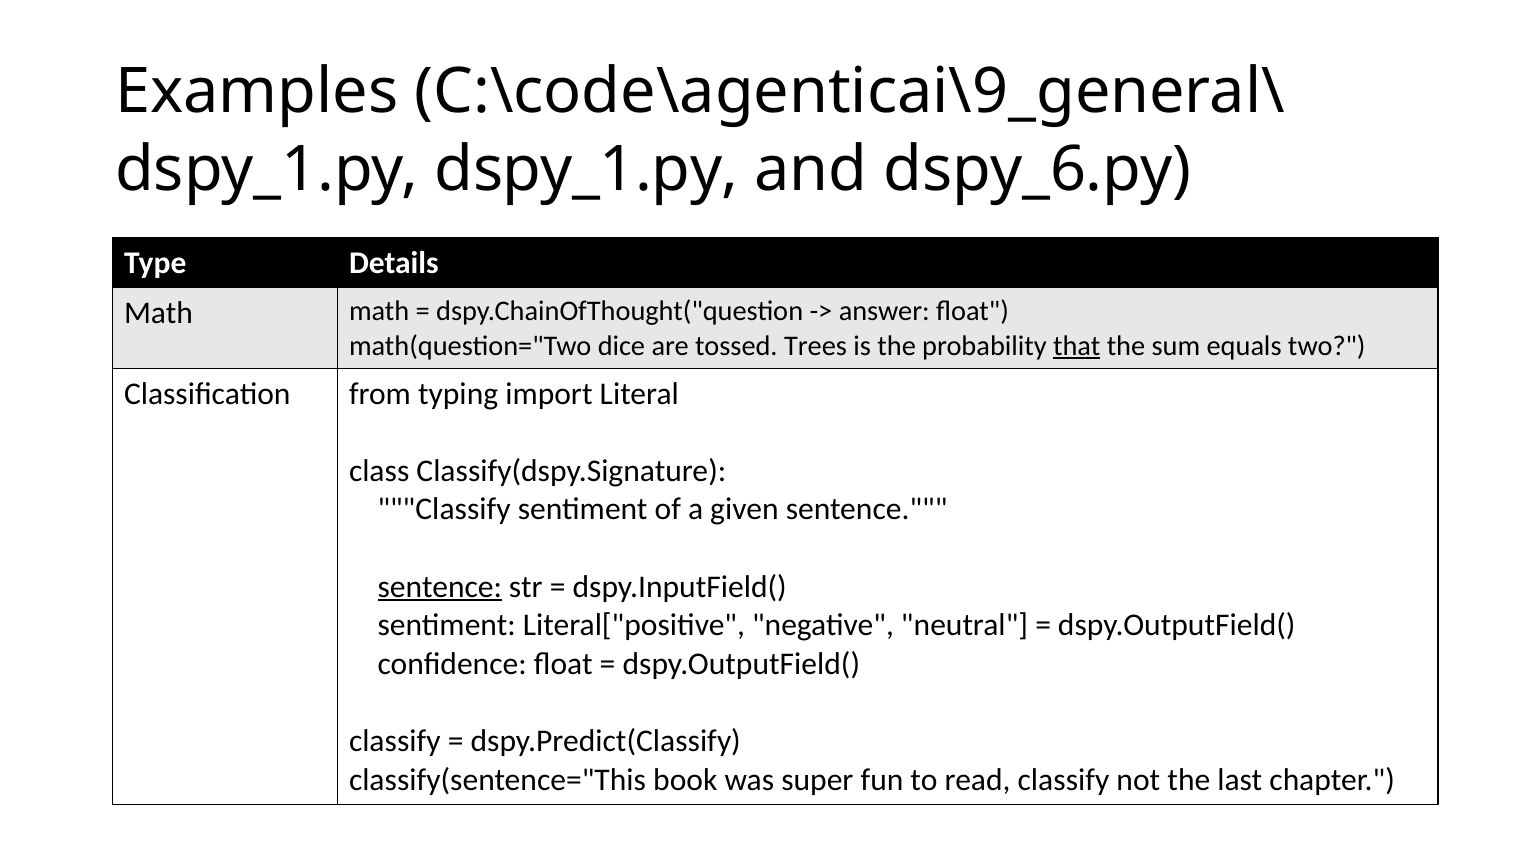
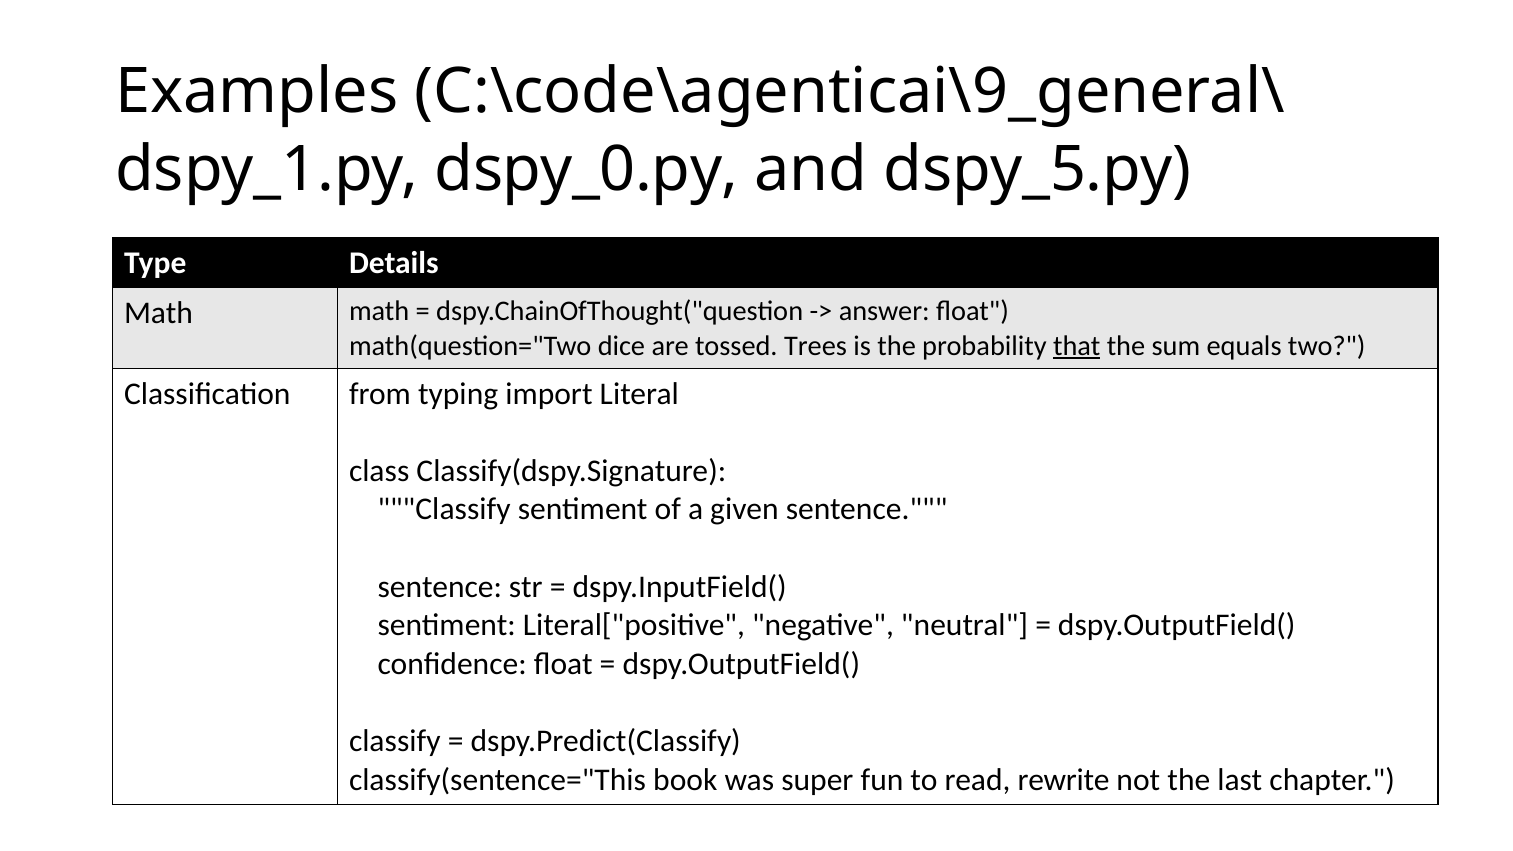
dspy_1.py at (587, 169): dspy_1.py -> dspy_0.py
dspy_6.py: dspy_6.py -> dspy_5.py
sentence at (440, 587) underline: present -> none
read classify: classify -> rewrite
